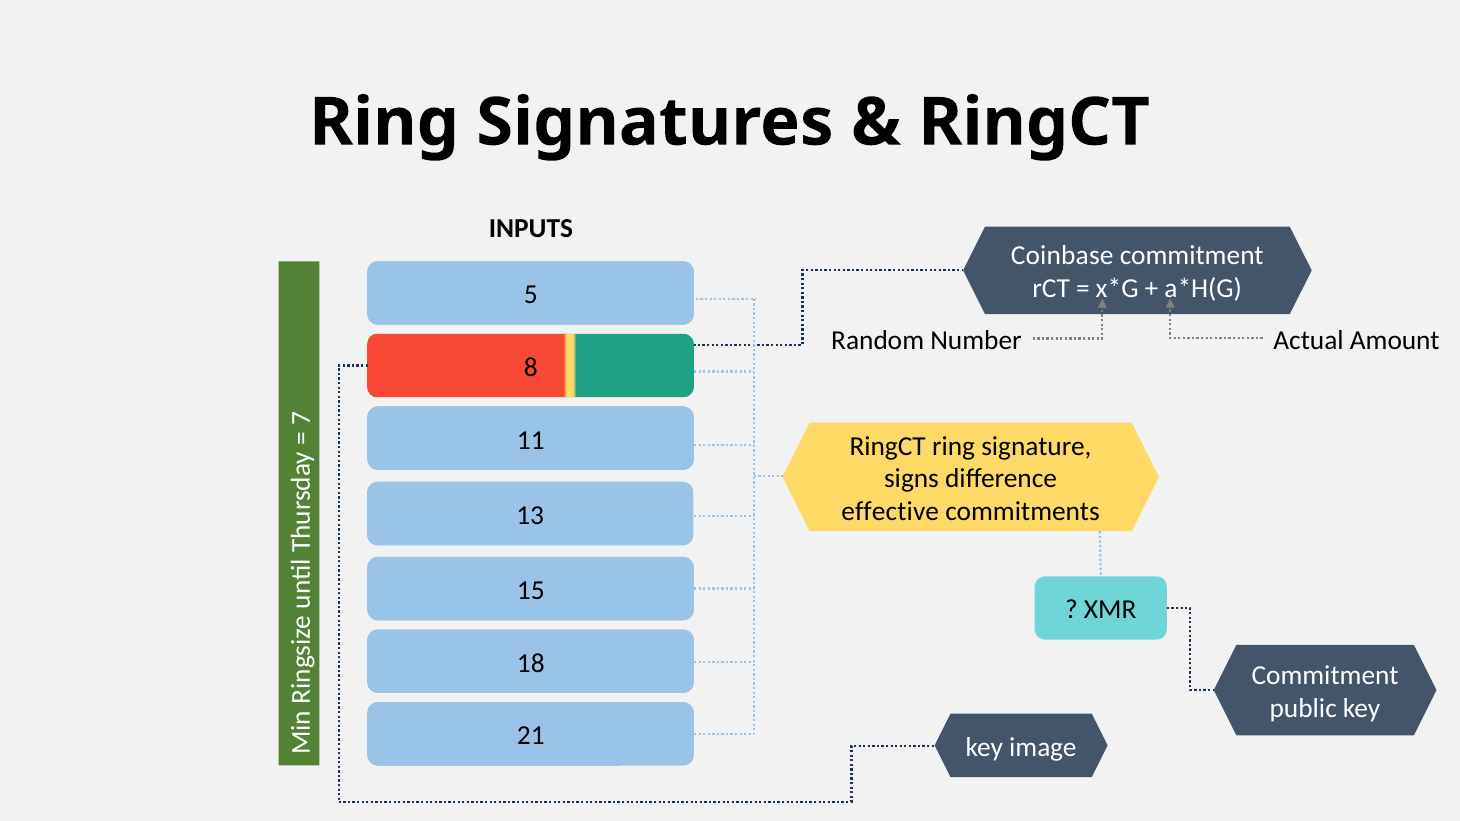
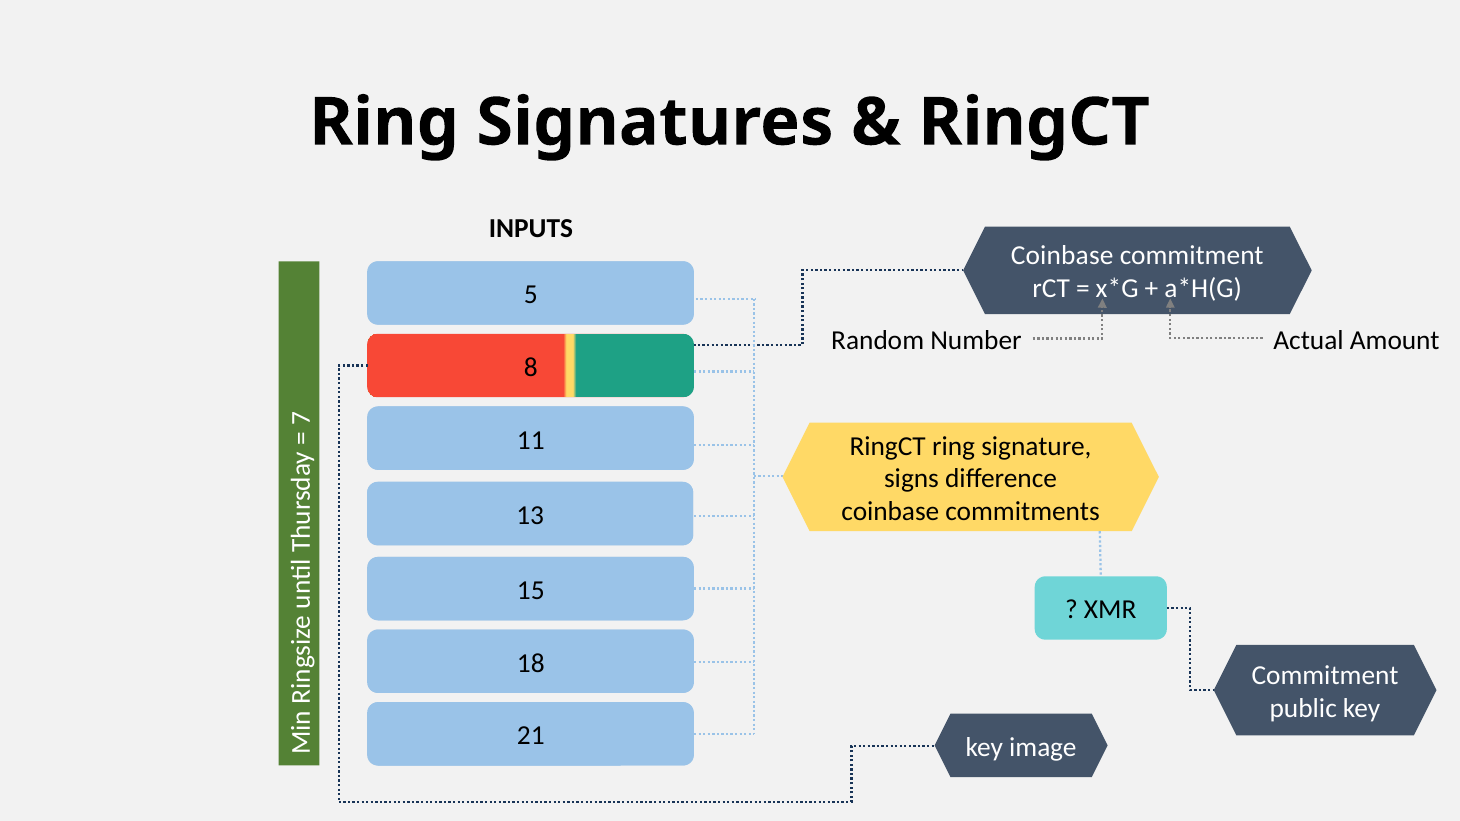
effective at (890, 512): effective -> coinbase
